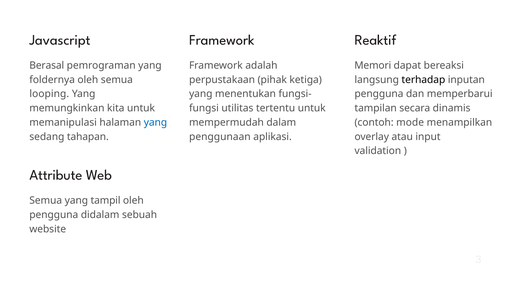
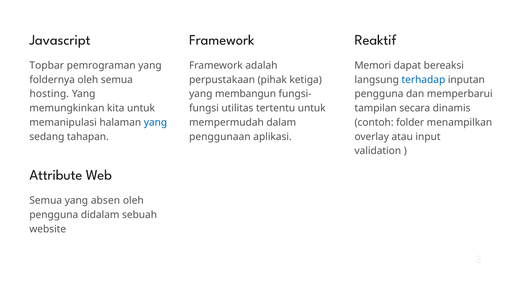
Berasal: Berasal -> Topbar
terhadap colour: black -> blue
looping: looping -> hosting
menentukan: menentukan -> membangun
mode: mode -> folder
tampil: tampil -> absen
